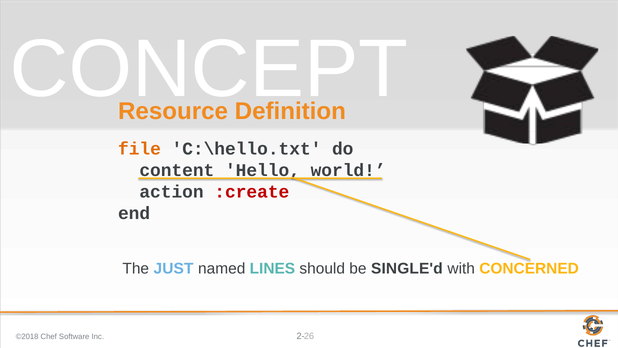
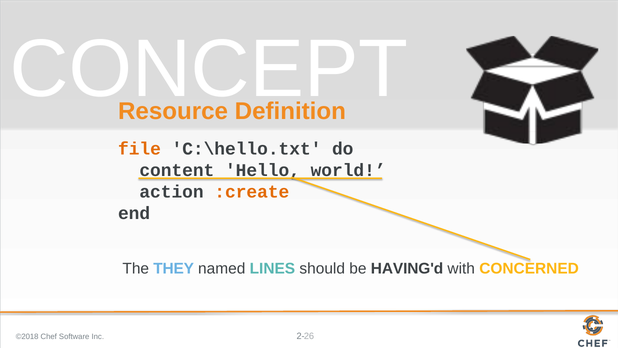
:create colour: red -> orange
JUST: JUST -> THEY
SINGLE'd: SINGLE'd -> HAVING'd
